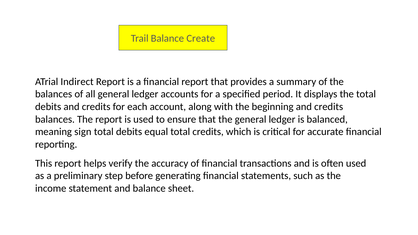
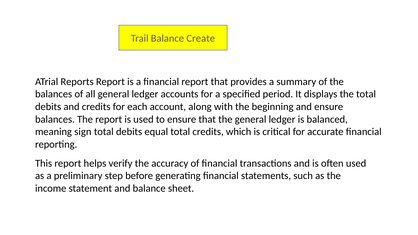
Indirect: Indirect -> Reports
beginning and credits: credits -> ensure
